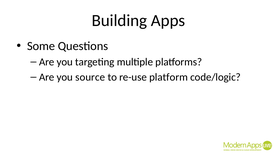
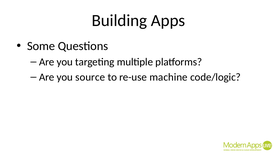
platform: platform -> machine
